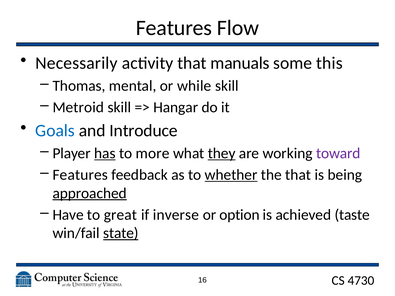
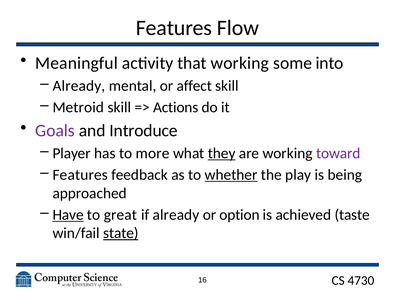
Necessarily: Necessarily -> Meaningful
that manuals: manuals -> working
this: this -> into
Thomas at (79, 86): Thomas -> Already
while: while -> affect
Hangar: Hangar -> Actions
Goals colour: blue -> purple
has underline: present -> none
the that: that -> play
approached underline: present -> none
Have underline: none -> present
if inverse: inverse -> already
